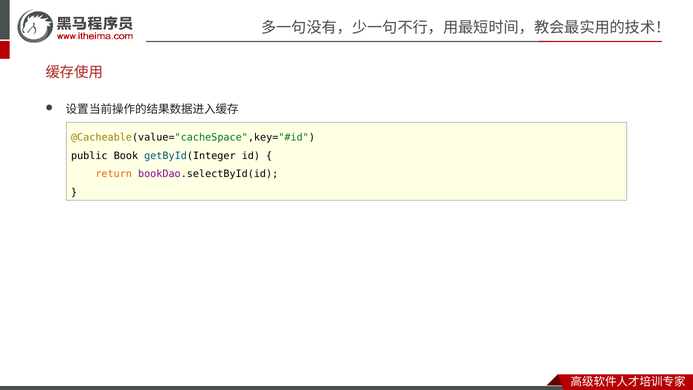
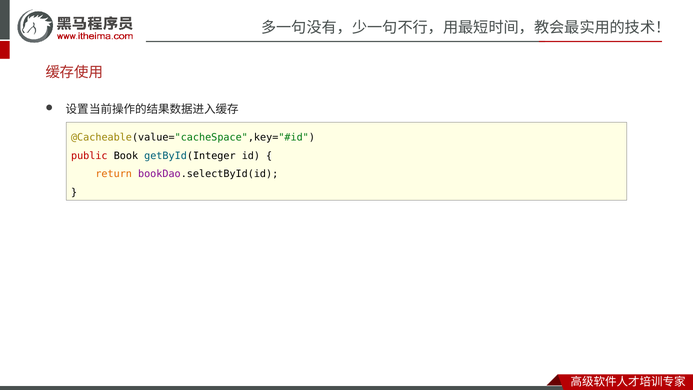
public colour: black -> red
